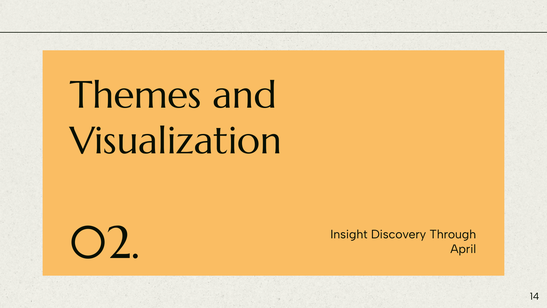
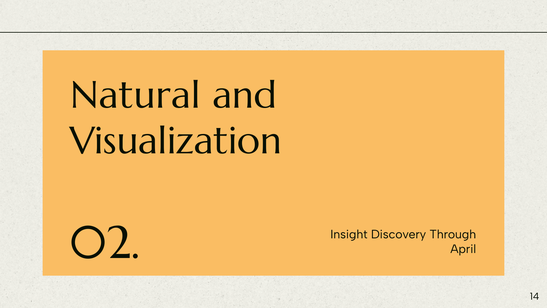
Themes: Themes -> Natural
